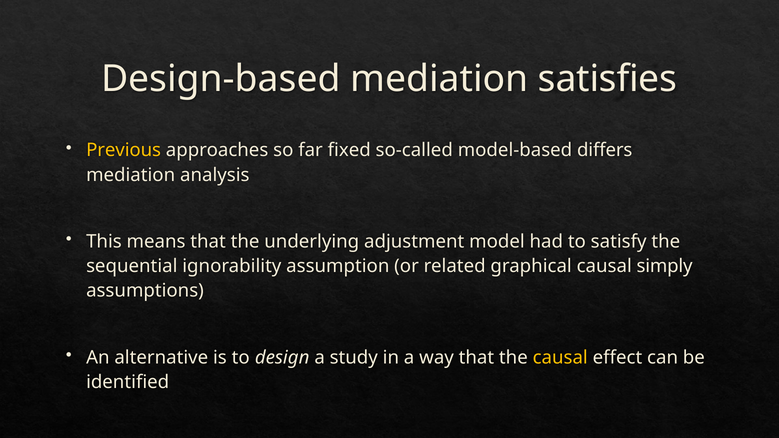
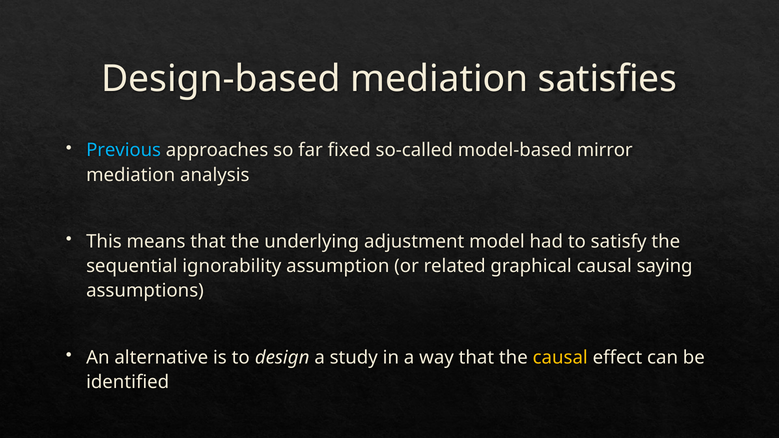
Previous colour: yellow -> light blue
differs: differs -> mirror
simply: simply -> saying
